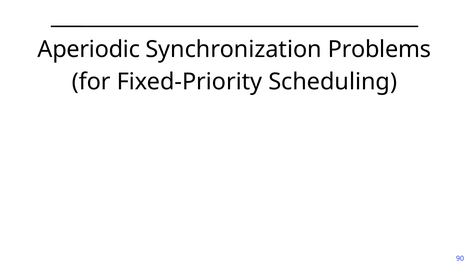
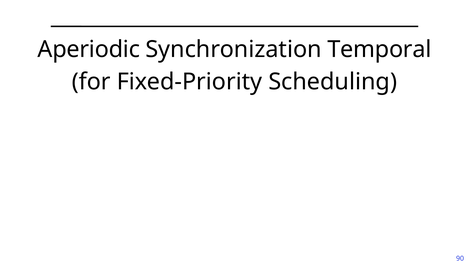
Problems: Problems -> Temporal
